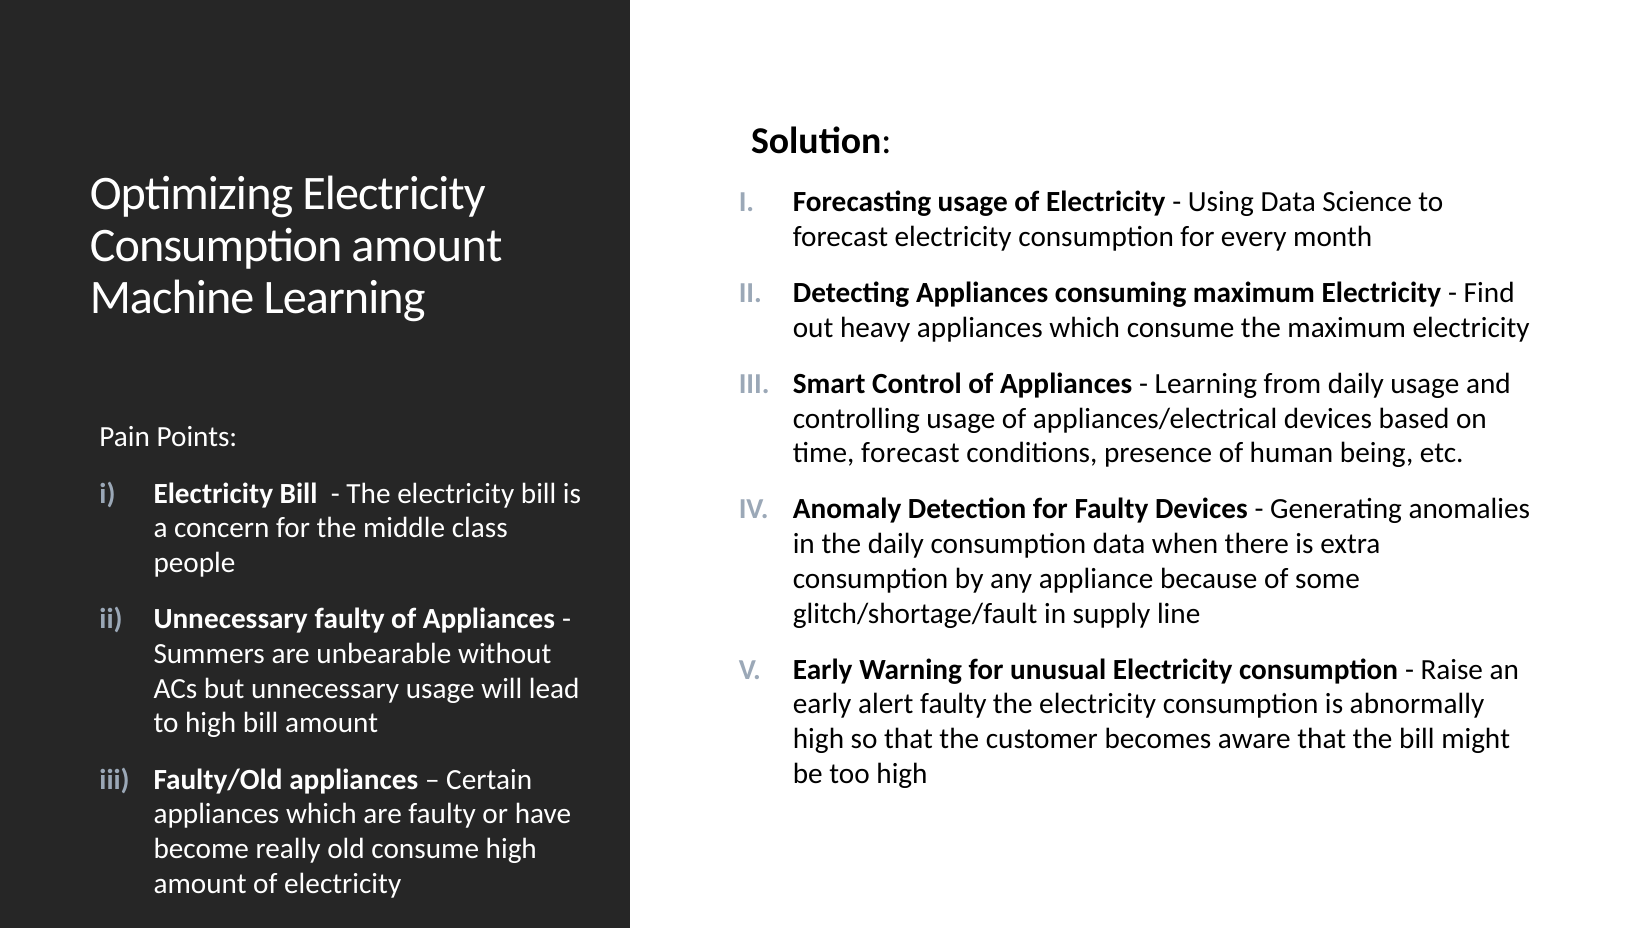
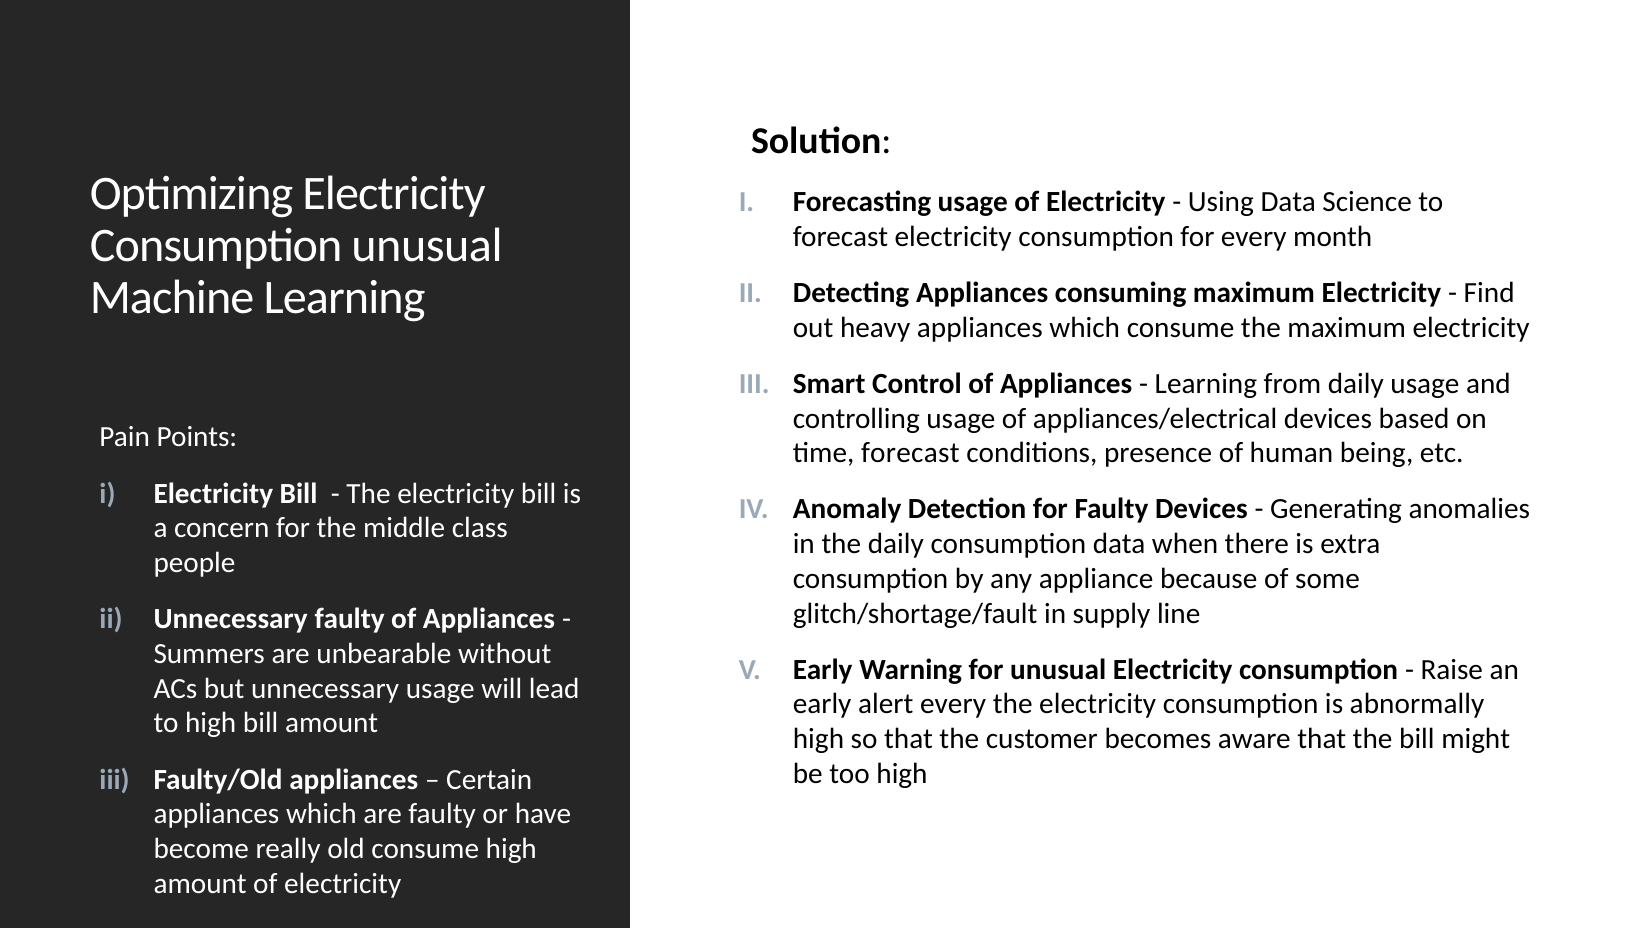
Consumption amount: amount -> unusual
alert faulty: faulty -> every
